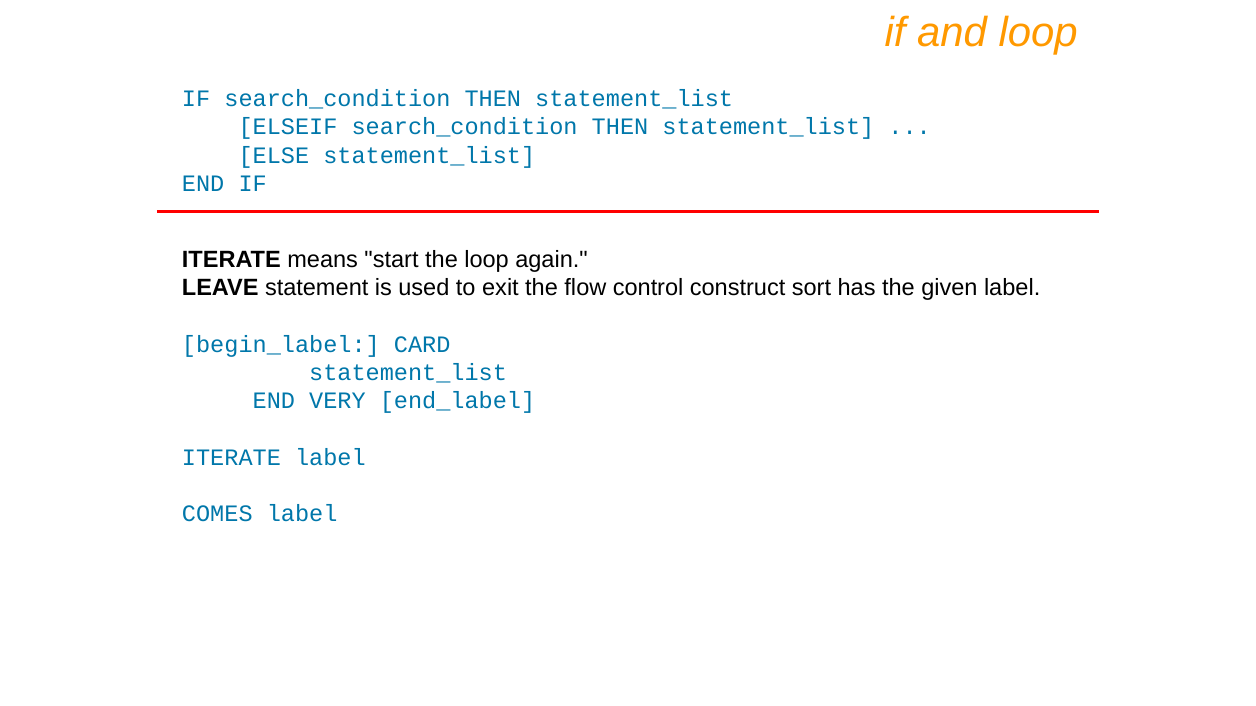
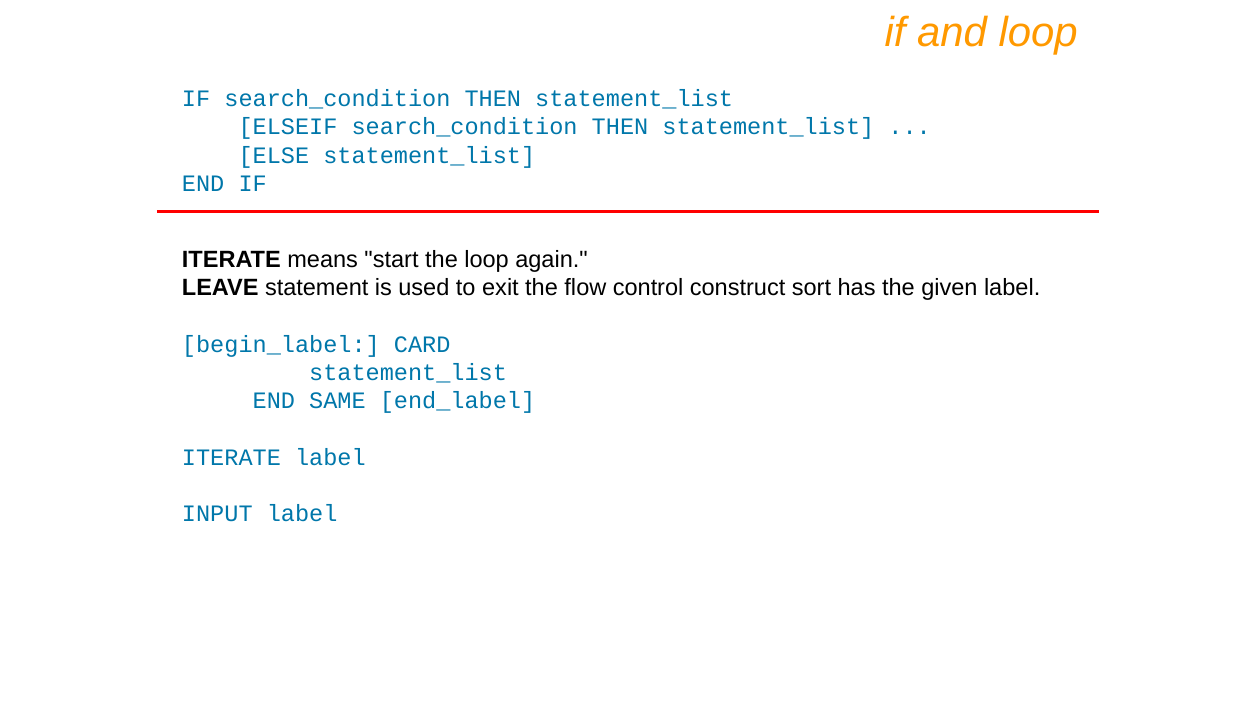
VERY: VERY -> SAME
COMES: COMES -> INPUT
